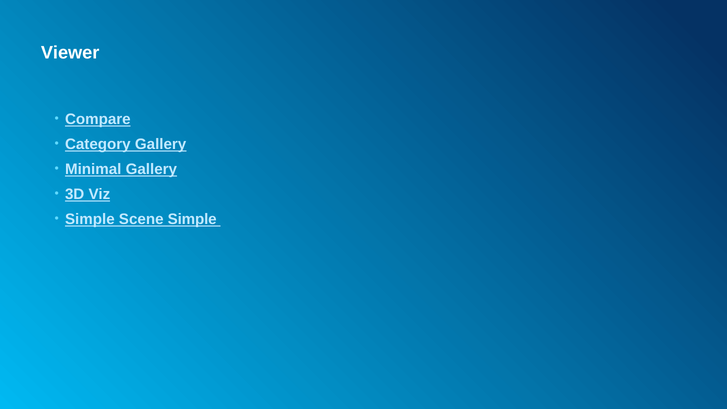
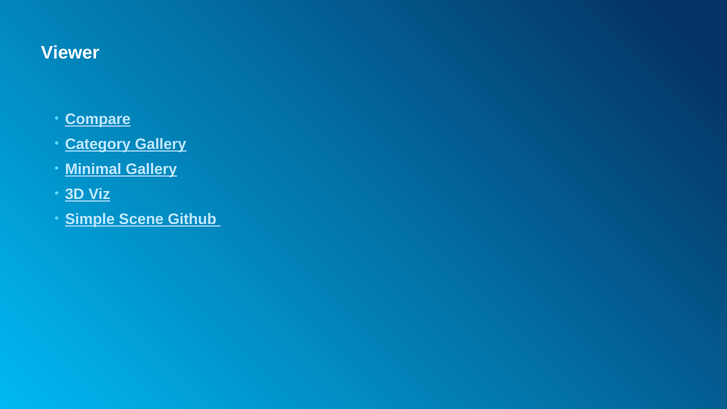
Scene Simple: Simple -> Github
